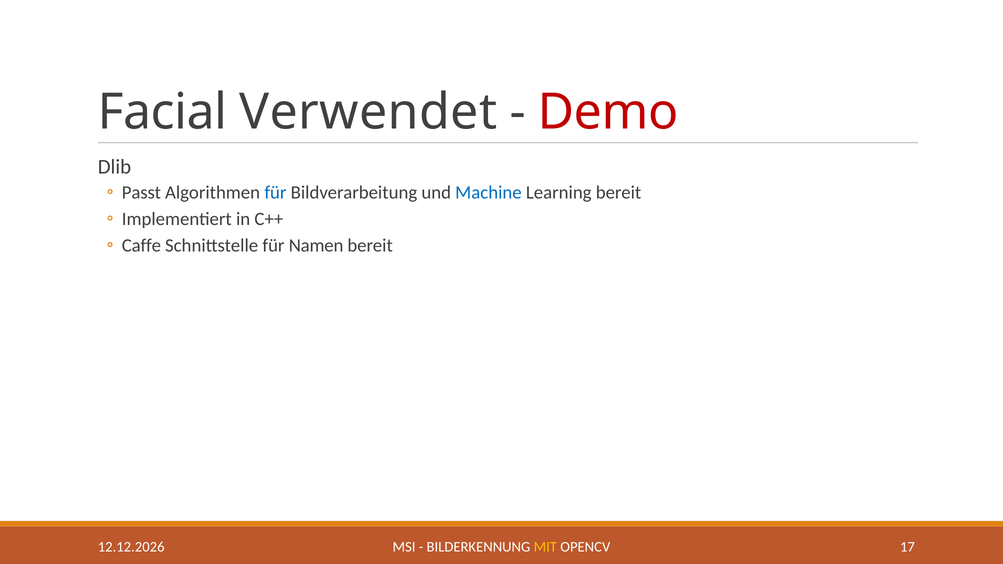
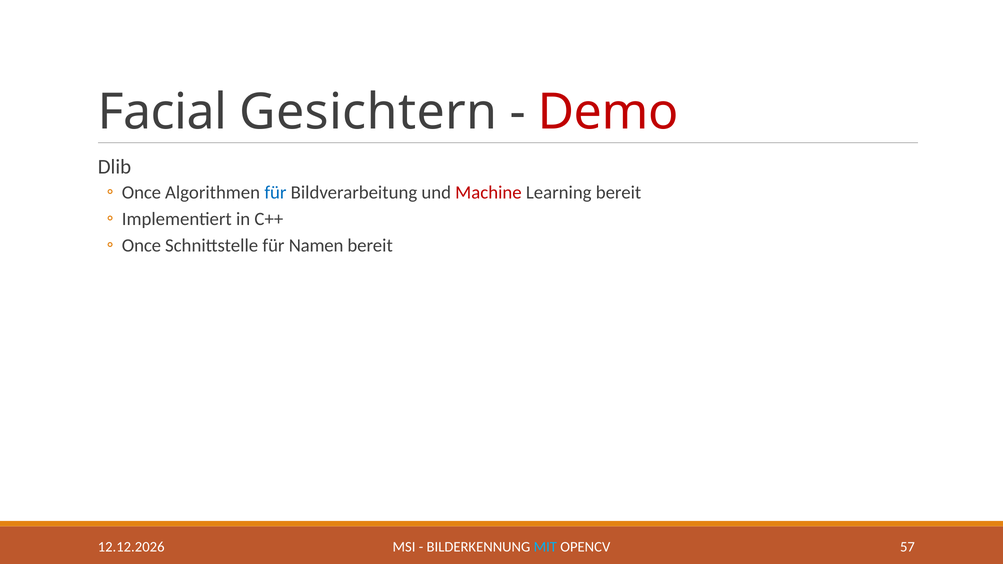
Verwendet: Verwendet -> Gesichtern
Passt at (141, 192): Passt -> Once
Machine colour: blue -> red
Caffe at (141, 246): Caffe -> Once
MIT colour: yellow -> light blue
17: 17 -> 57
